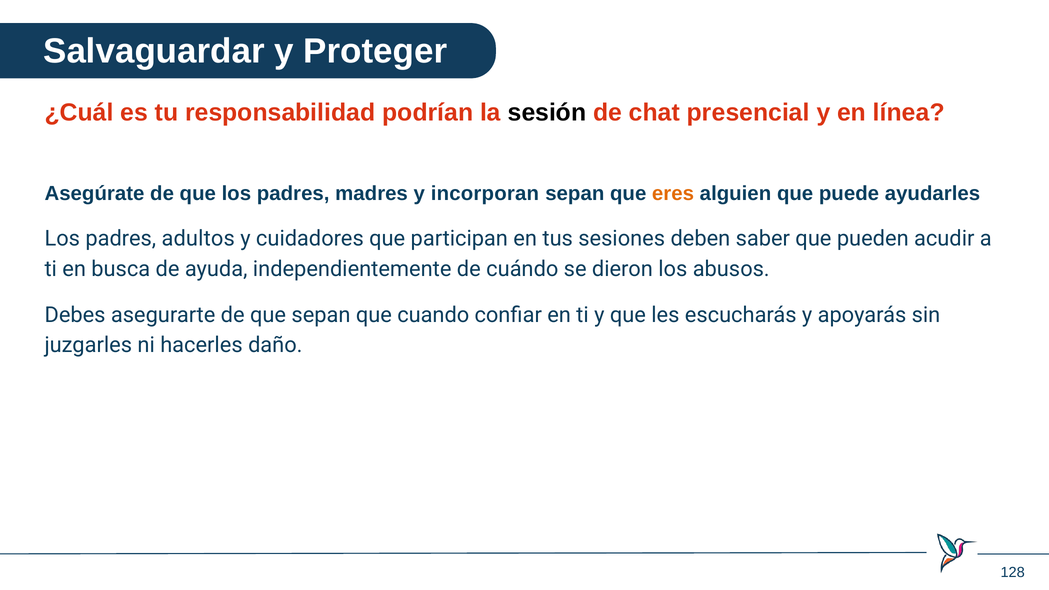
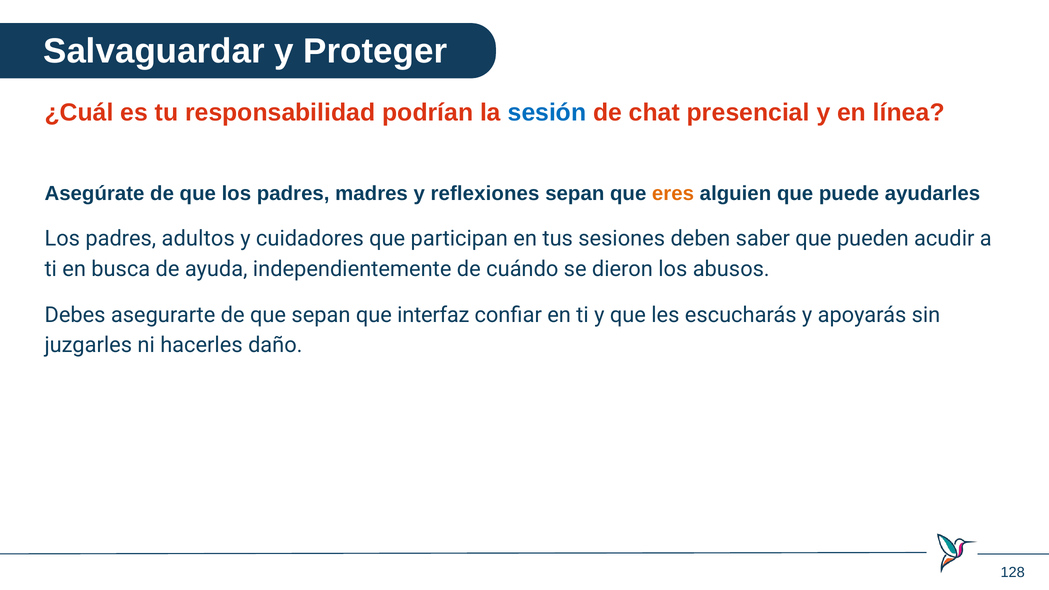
sesión colour: black -> blue
incorporan: incorporan -> reflexiones
cuando: cuando -> interfaz
